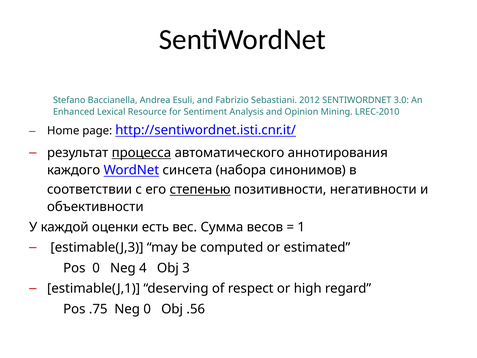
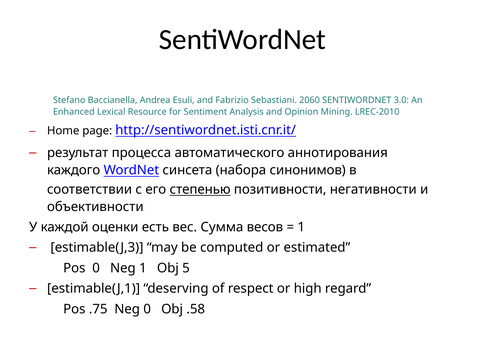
2012: 2012 -> 2060
процесса underline: present -> none
Neg 4: 4 -> 1
3: 3 -> 5
.56: .56 -> .58
